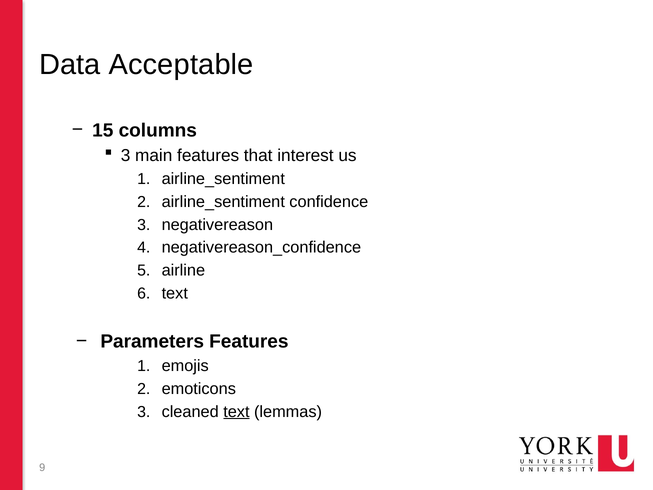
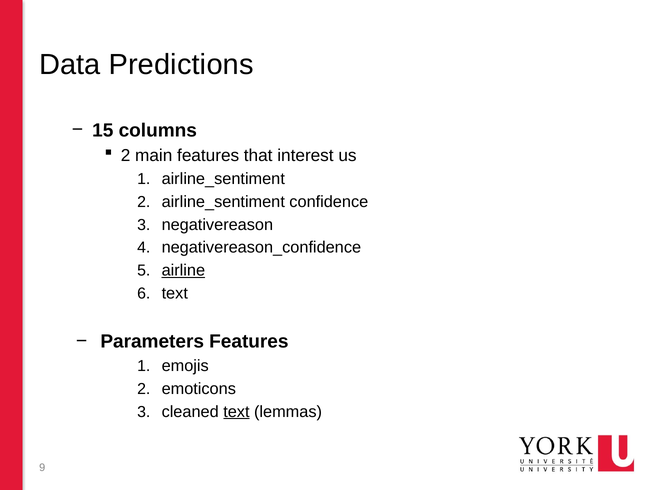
Acceptable: Acceptable -> Predictions
3 at (126, 156): 3 -> 2
airline underline: none -> present
